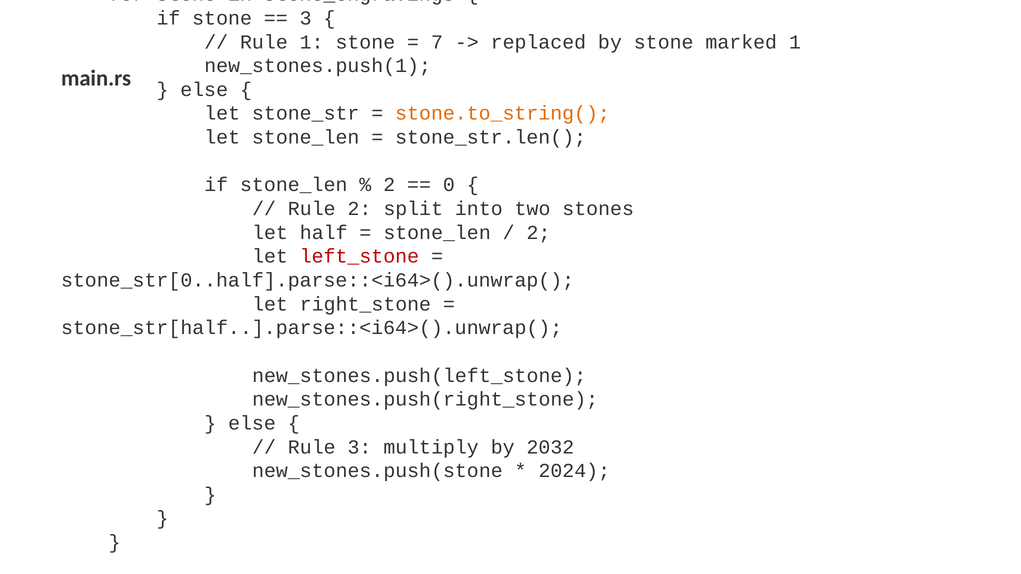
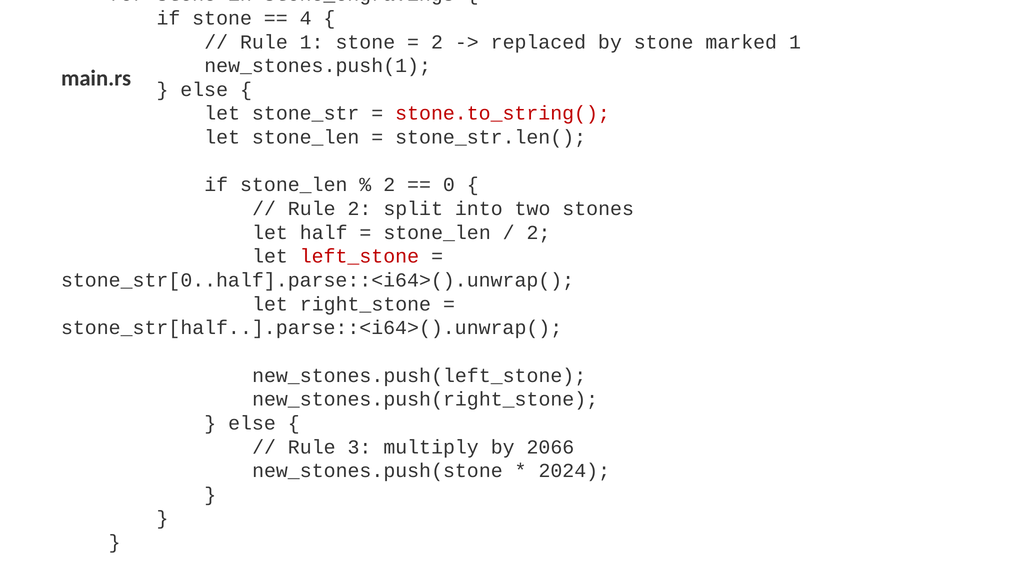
3 at (306, 18): 3 -> 4
7 at (437, 42): 7 -> 2
stone.to_string( colour: orange -> red
2032: 2032 -> 2066
